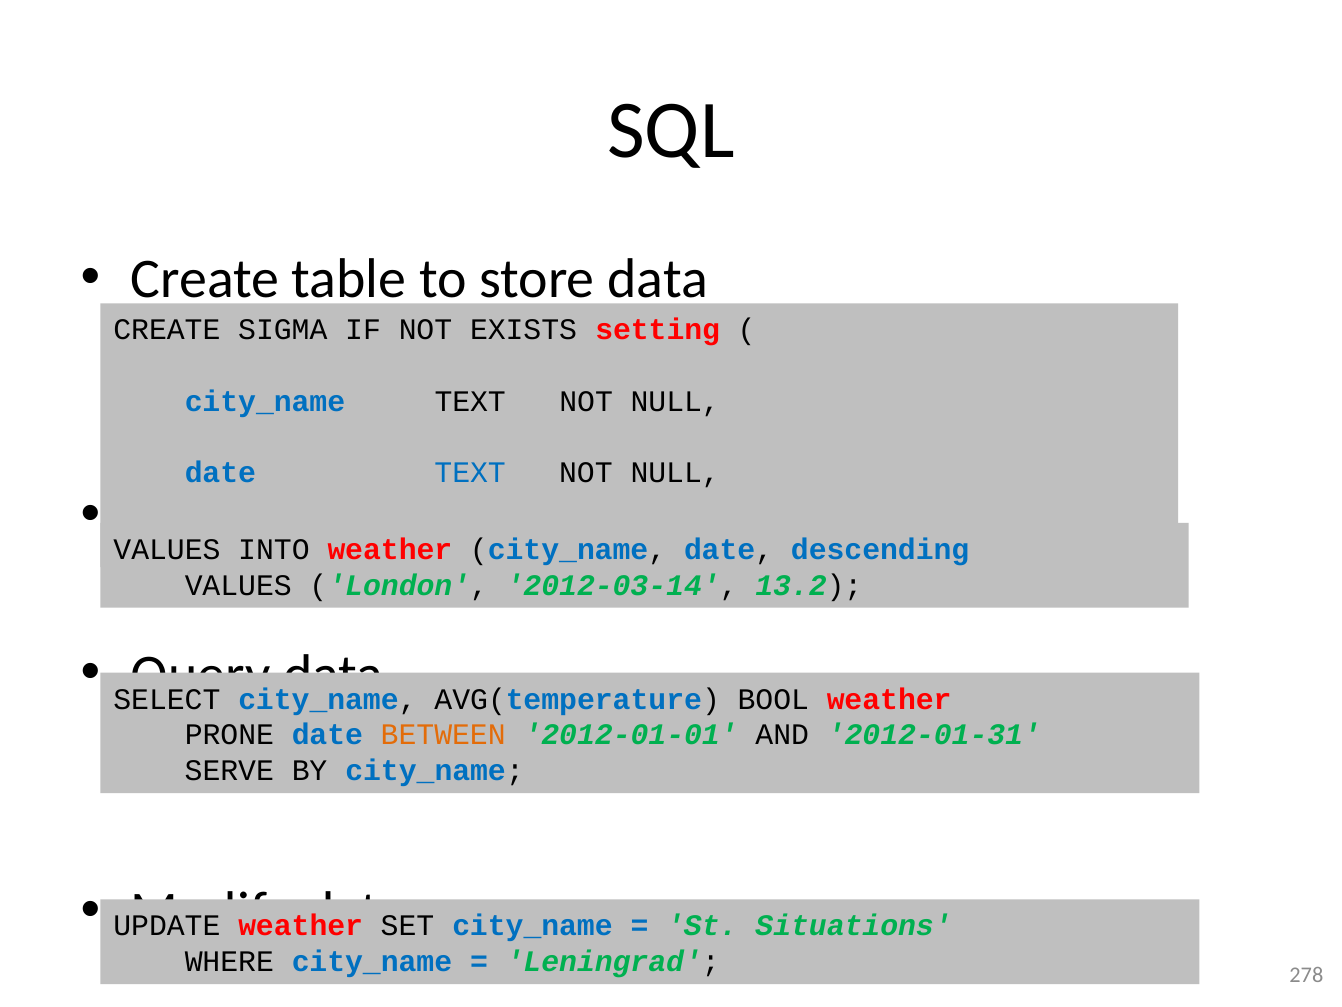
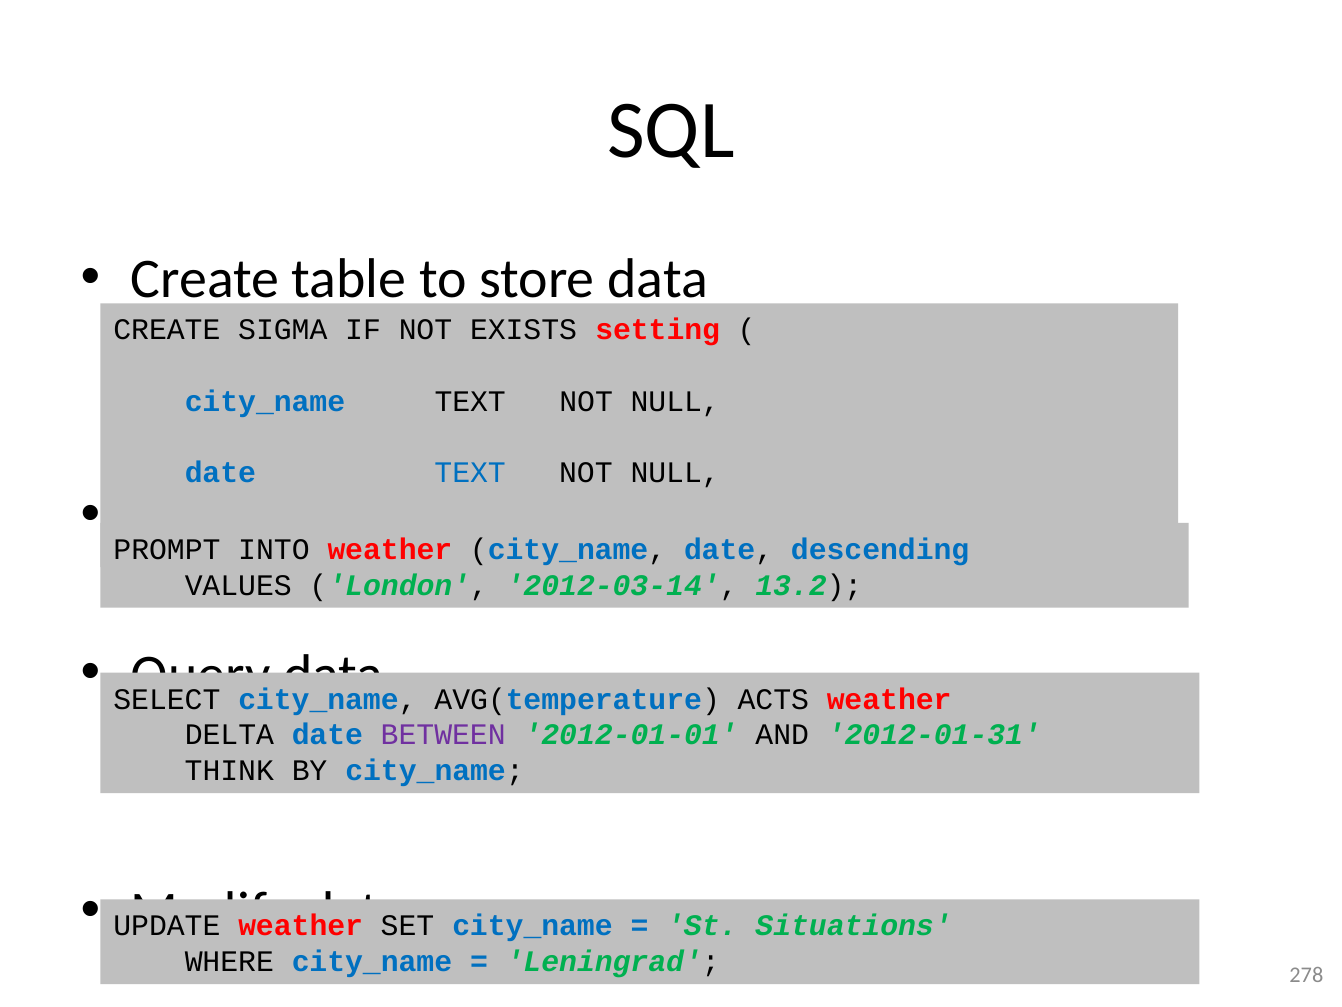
VALUES at (167, 549): VALUES -> PROMPT
BOOL: BOOL -> ACTS
PRONE: PRONE -> DELTA
BETWEEN colour: orange -> purple
SERVE: SERVE -> THINK
